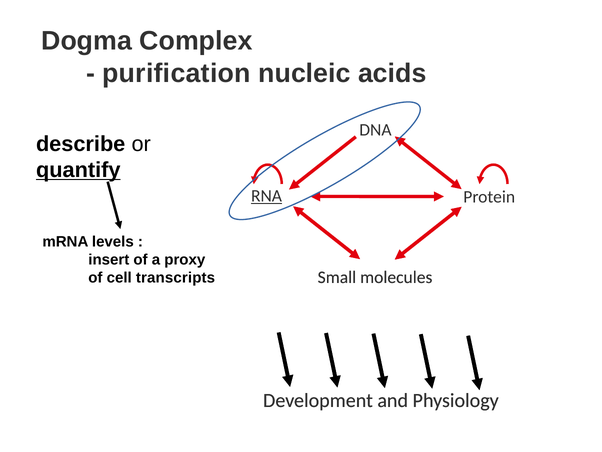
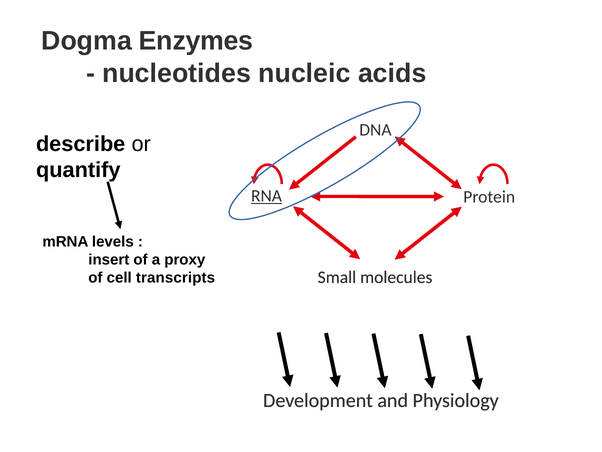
Complex: Complex -> Enzymes
purification: purification -> nucleotides
quantify underline: present -> none
